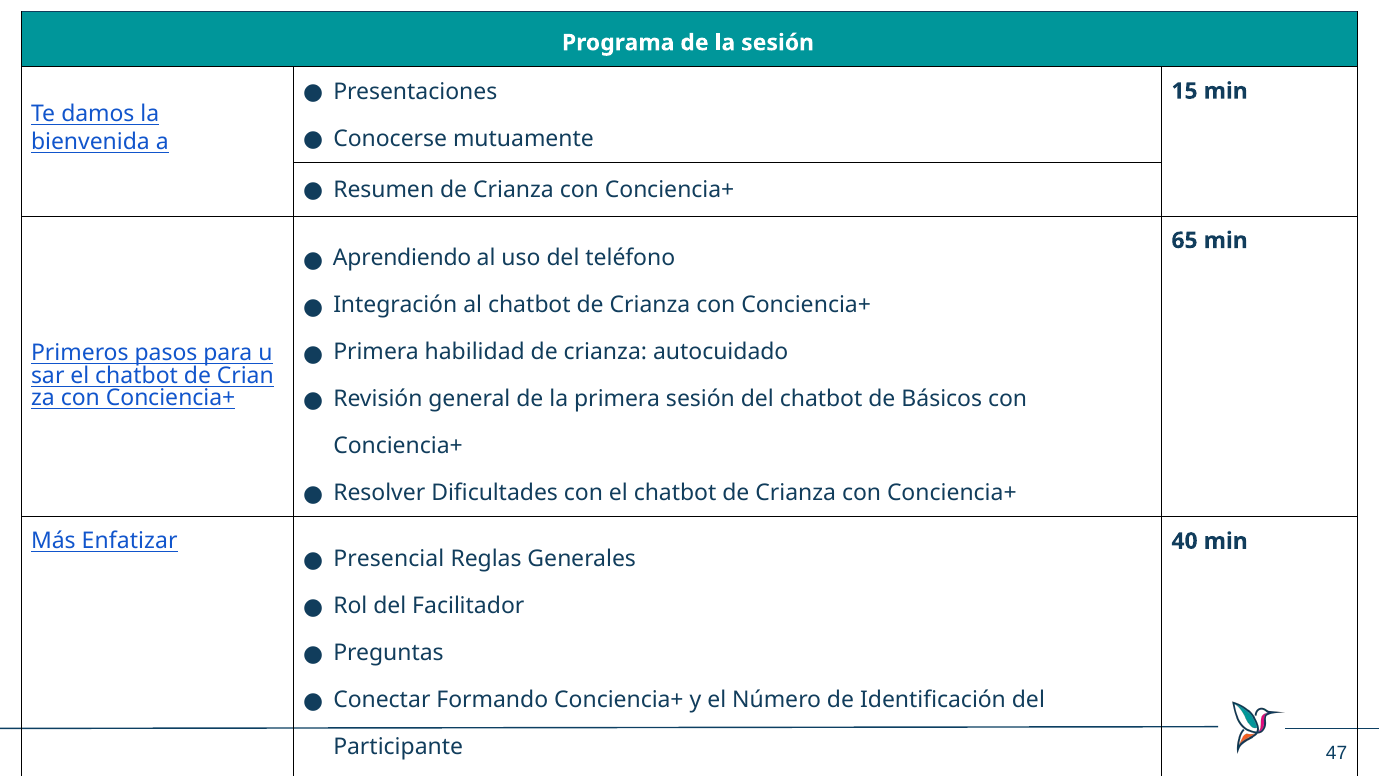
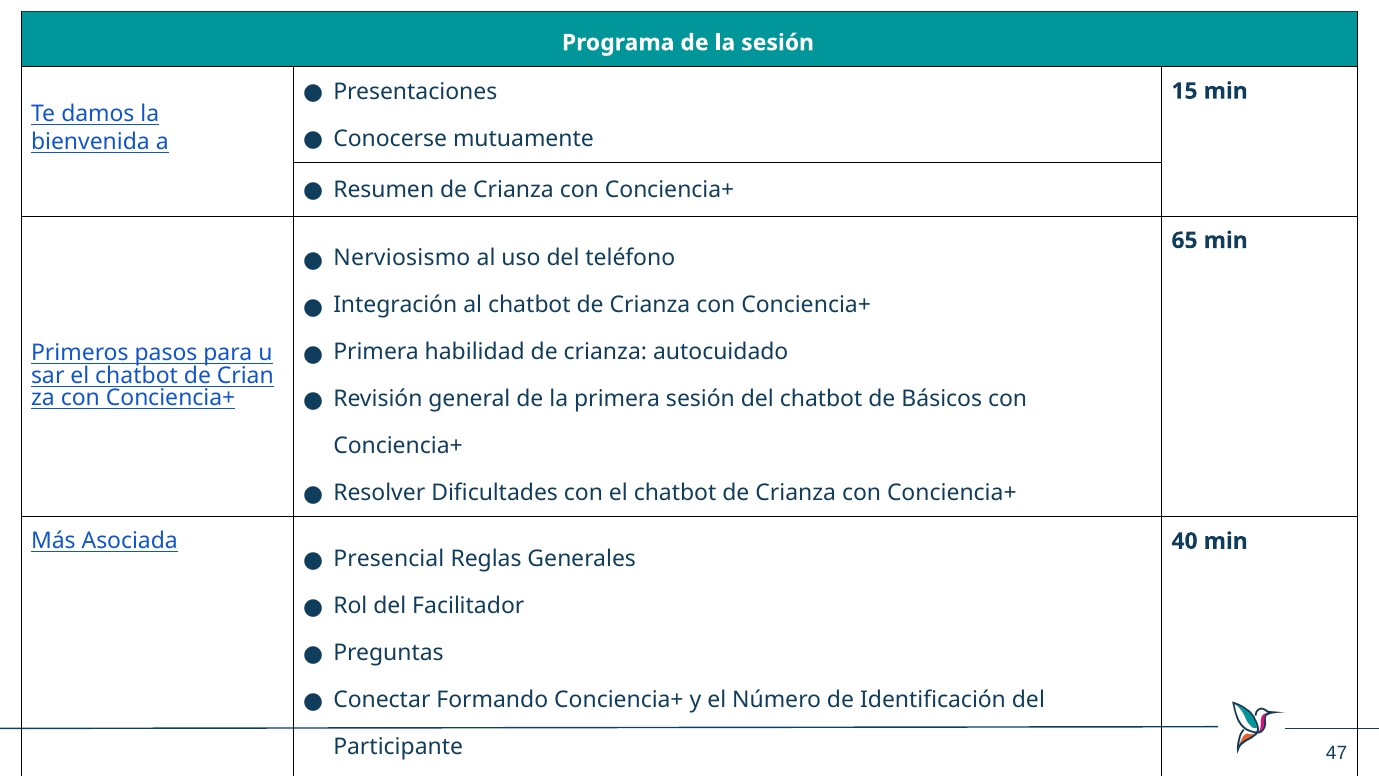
Aprendiendo: Aprendiendo -> Nerviosismo
Enfatizar: Enfatizar -> Asociada
